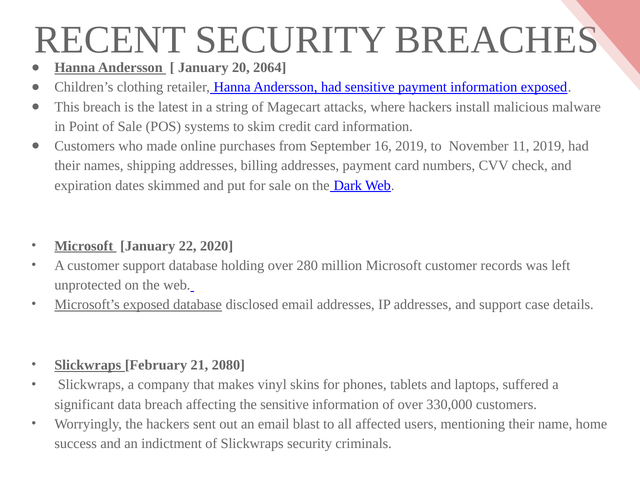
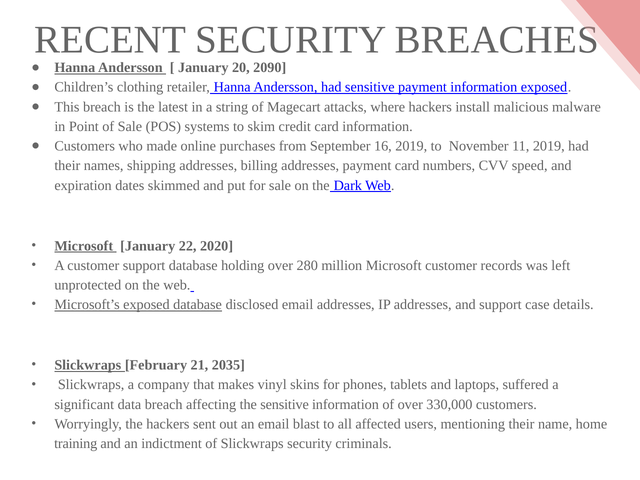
2064: 2064 -> 2090
check: check -> speed
2080: 2080 -> 2035
success: success -> training
